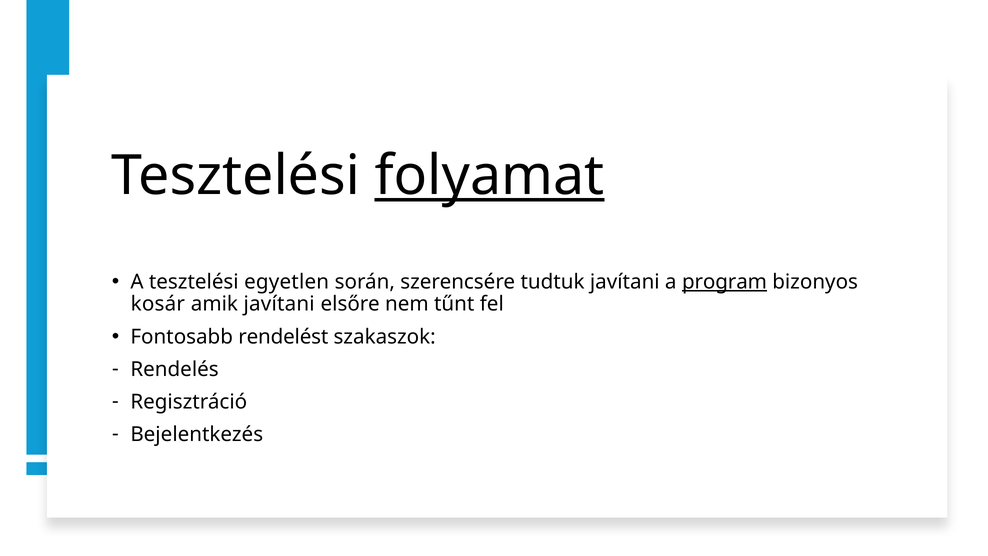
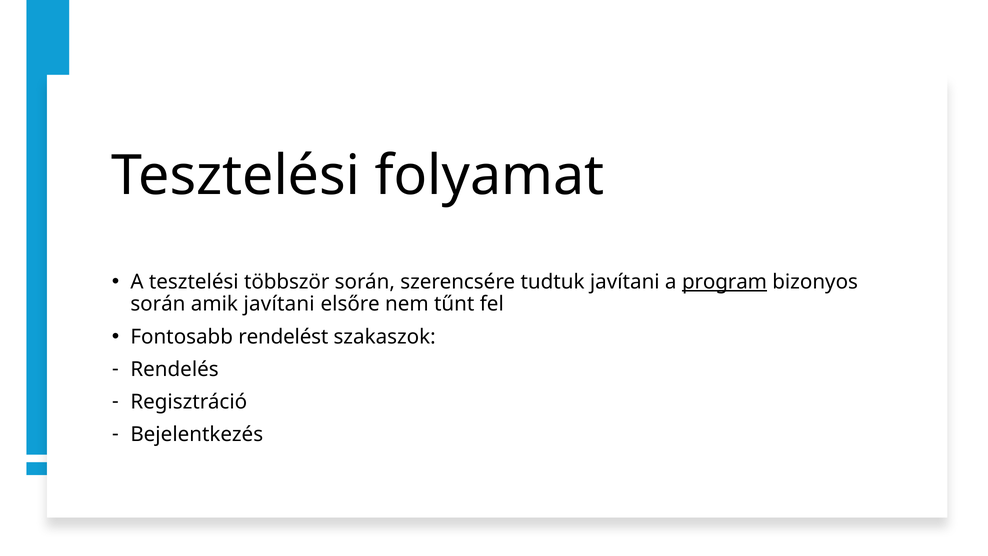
folyamat underline: present -> none
egyetlen: egyetlen -> többször
kosár at (158, 304): kosár -> során
